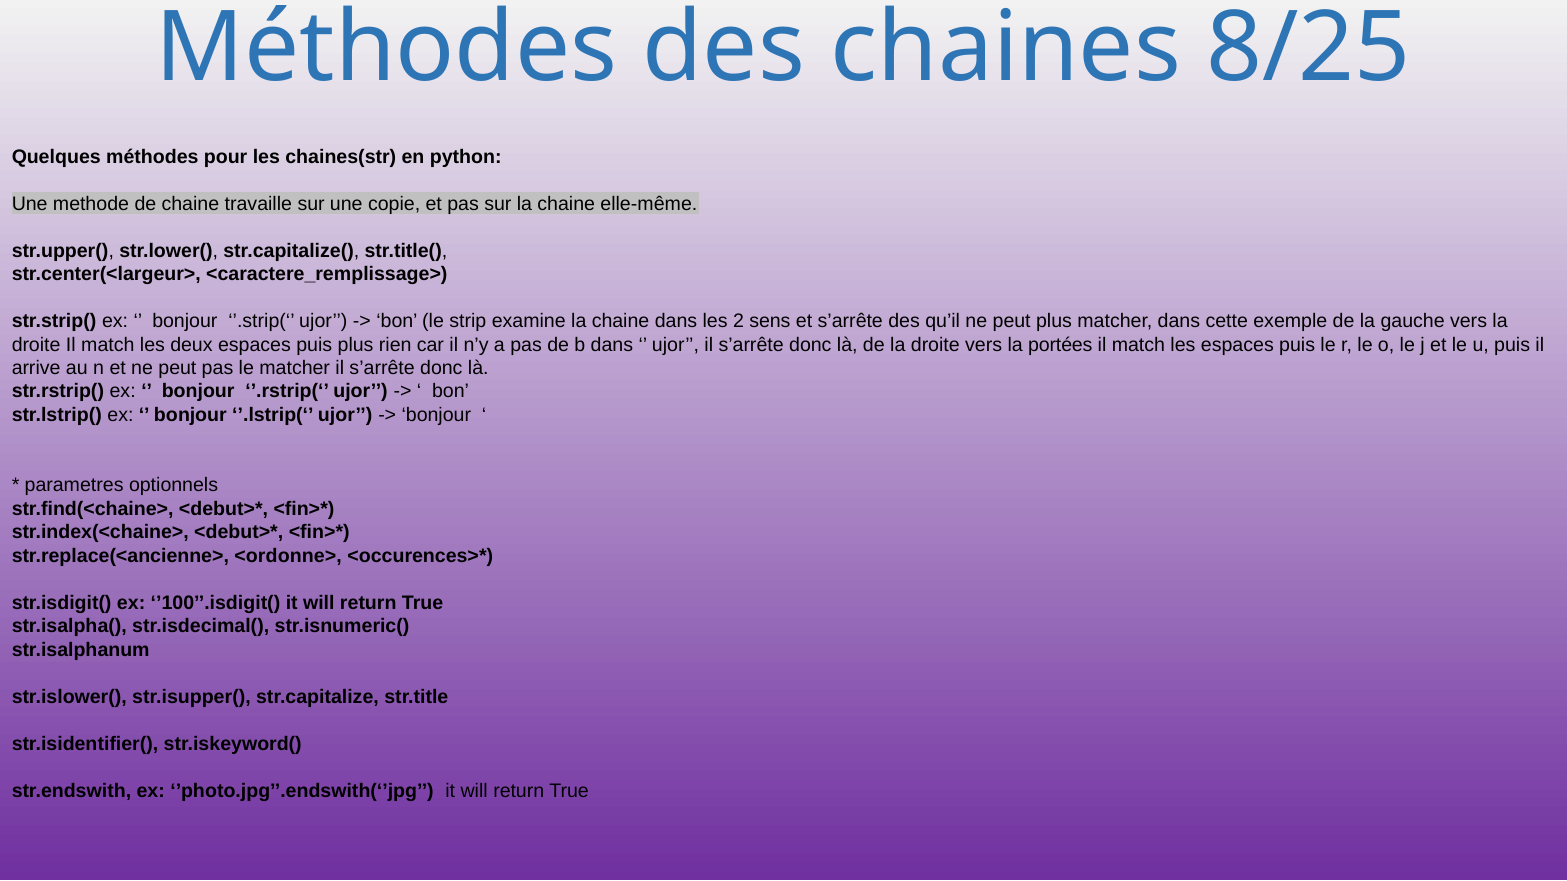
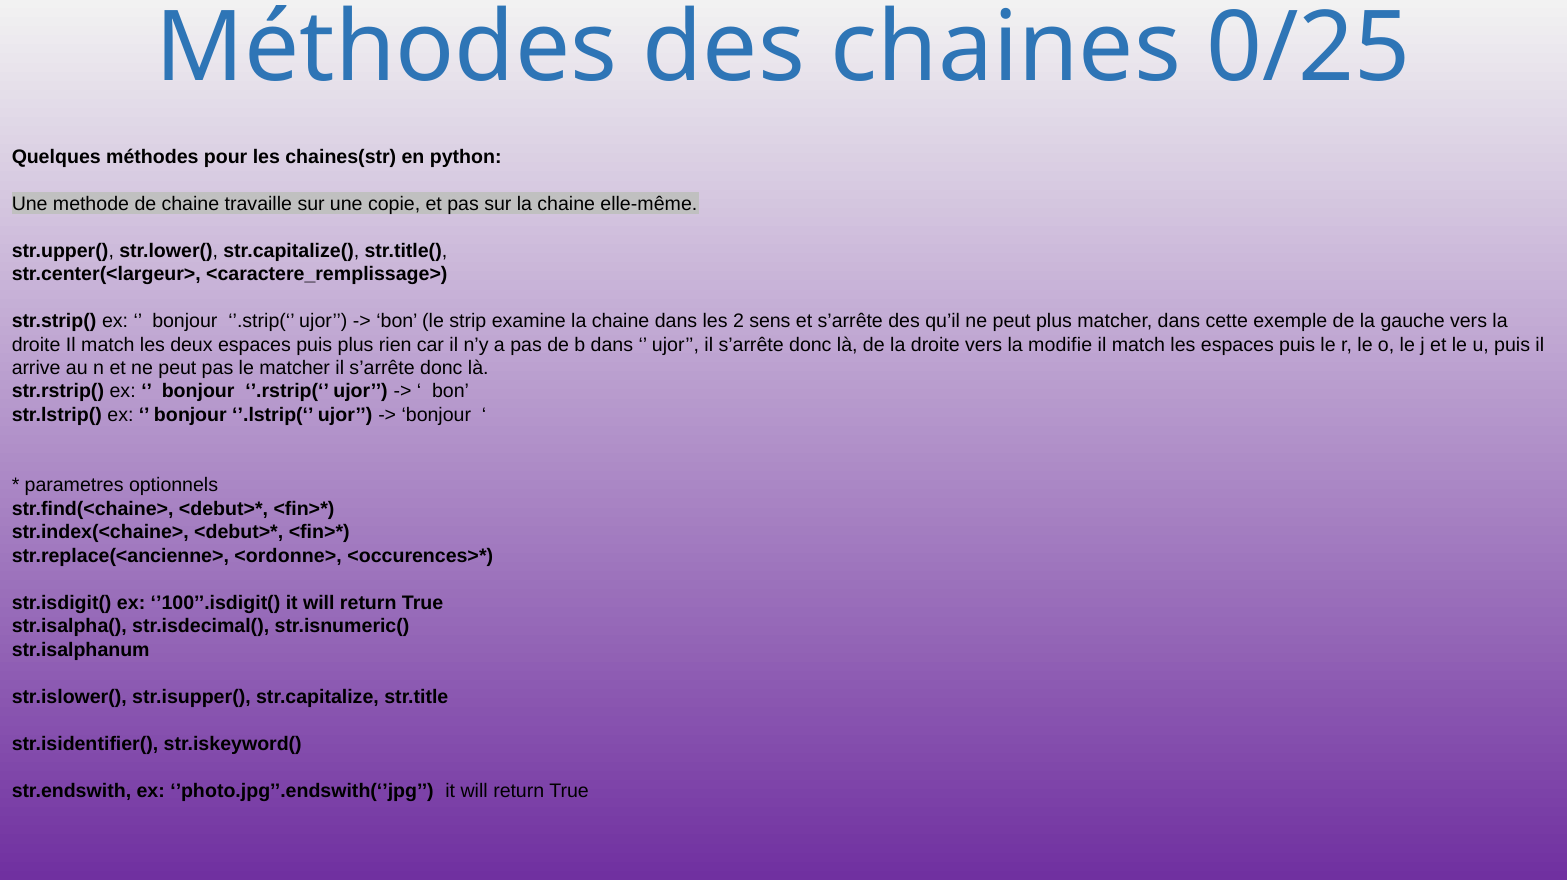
8/25: 8/25 -> 0/25
portées: portées -> modifie
